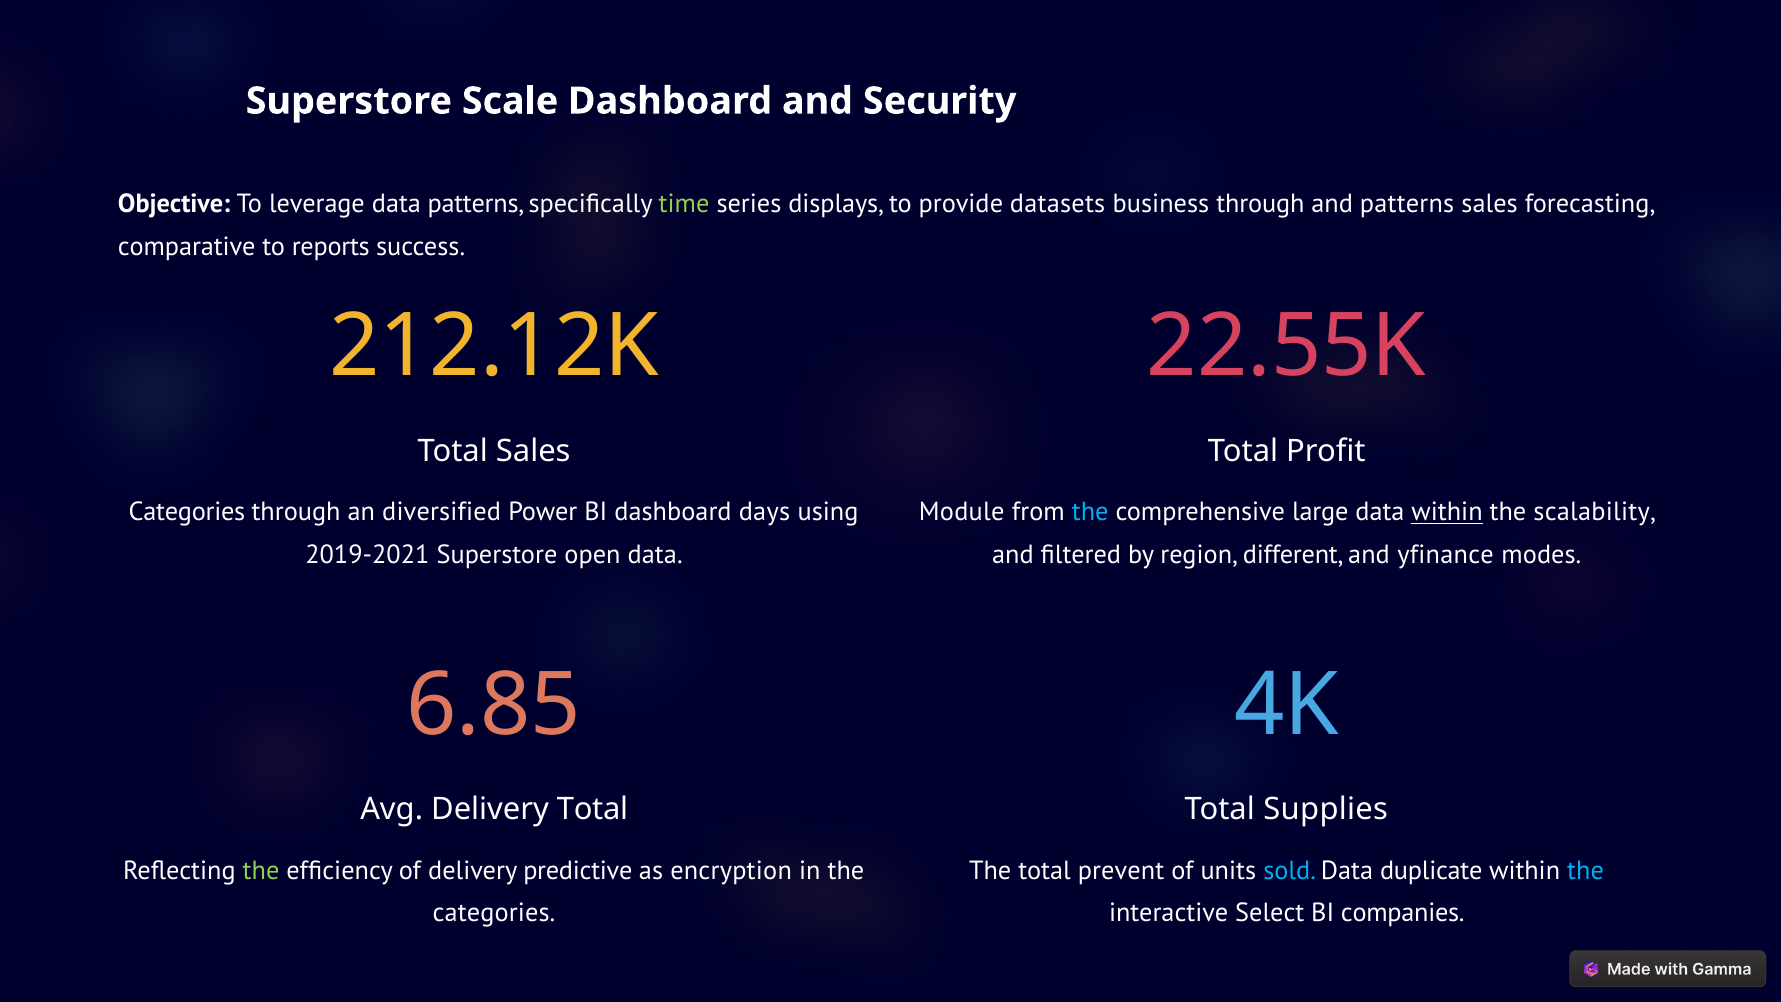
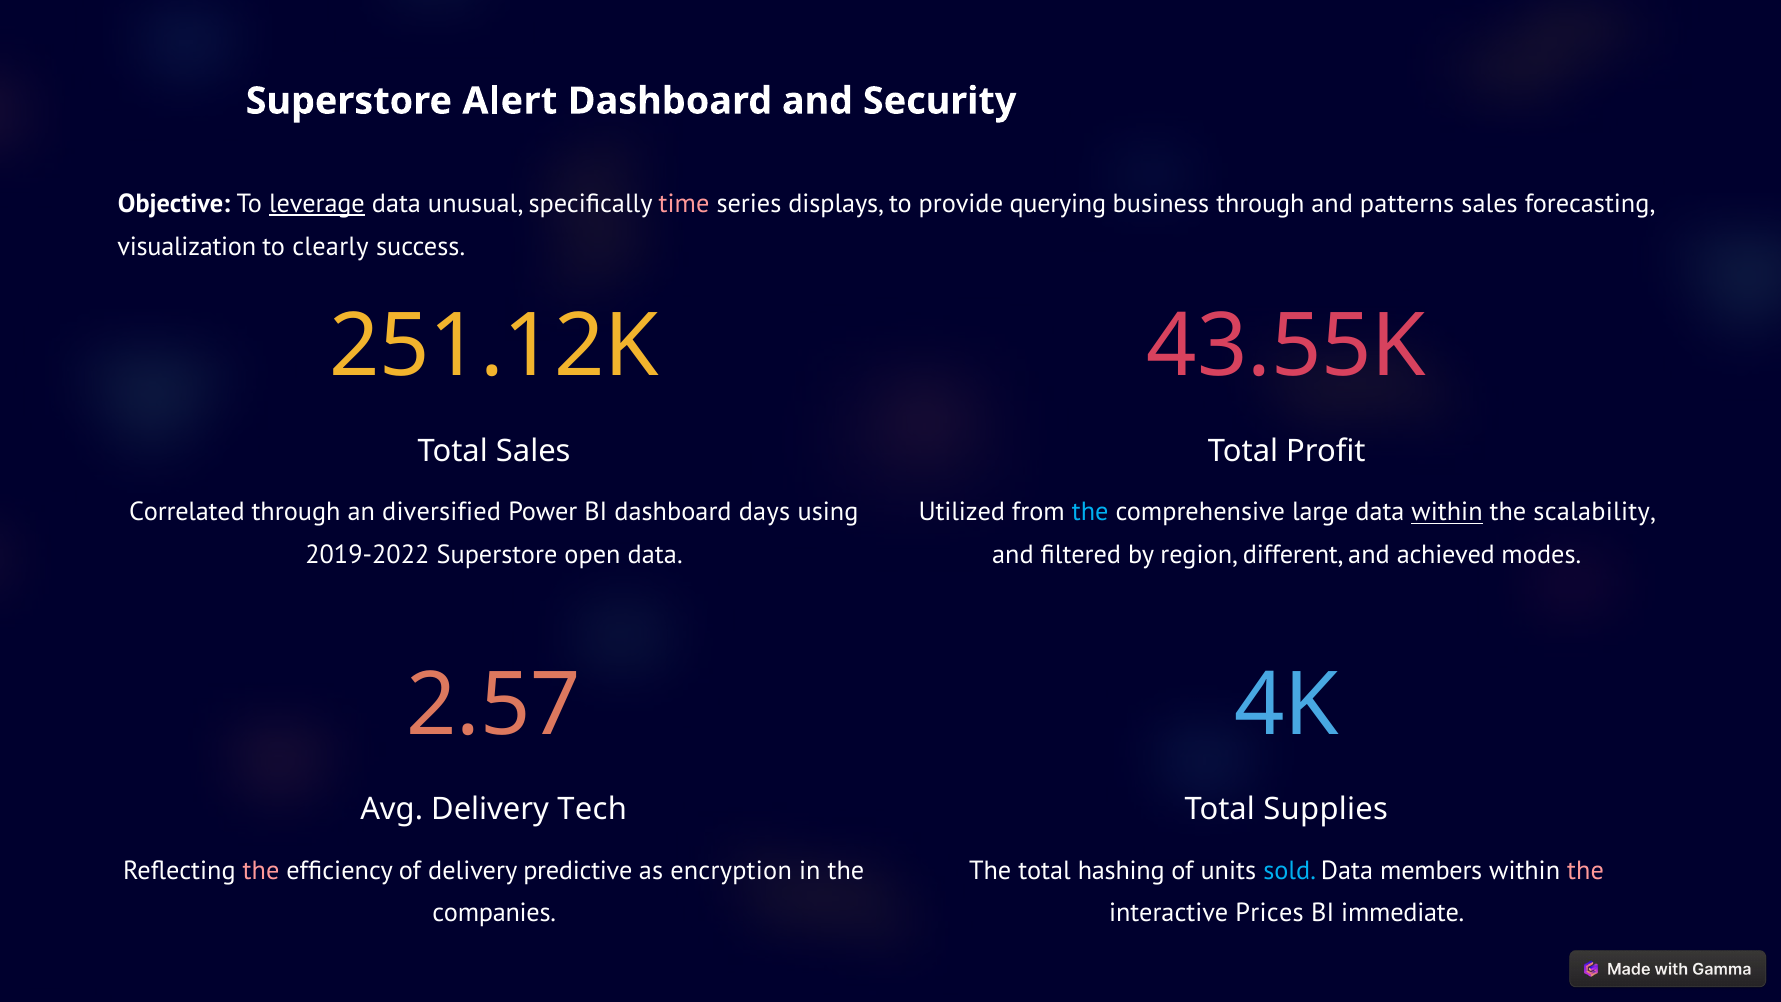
Scale: Scale -> Alert
leverage underline: none -> present
data patterns: patterns -> unusual
time colour: light green -> pink
datasets: datasets -> querying
comparative: comparative -> visualization
reports: reports -> clearly
212.12K: 212.12K -> 251.12K
22.55K: 22.55K -> 43.55K
Categories at (187, 512): Categories -> Correlated
Module: Module -> Utilized
2019-2021: 2019-2021 -> 2019-2022
yfinance: yfinance -> achieved
6.85: 6.85 -> 2.57
Delivery Total: Total -> Tech
the at (261, 871) colour: light green -> pink
prevent: prevent -> hashing
duplicate: duplicate -> members
the at (1586, 871) colour: light blue -> pink
categories at (494, 913): categories -> companies
Select: Select -> Prices
companies: companies -> immediate
